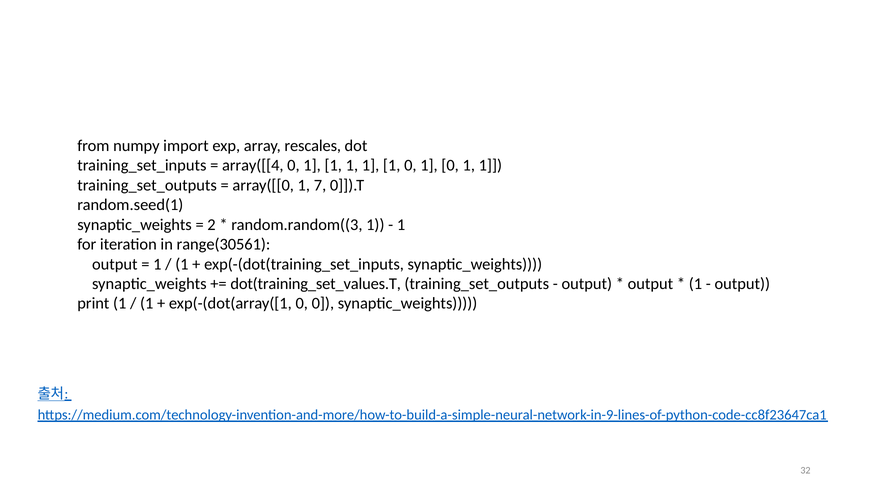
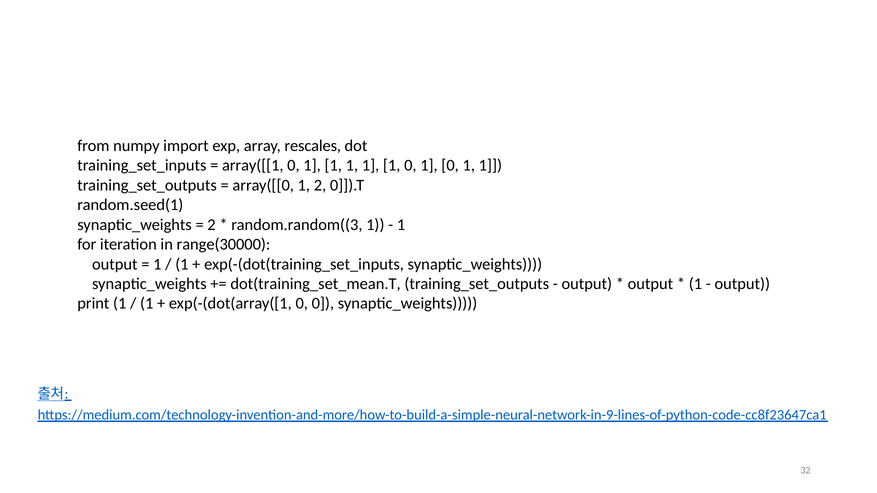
array([[4: array([[4 -> array([[1
1 7: 7 -> 2
range(30561: range(30561 -> range(30000
dot(training_set_values.T: dot(training_set_values.T -> dot(training_set_mean.T
